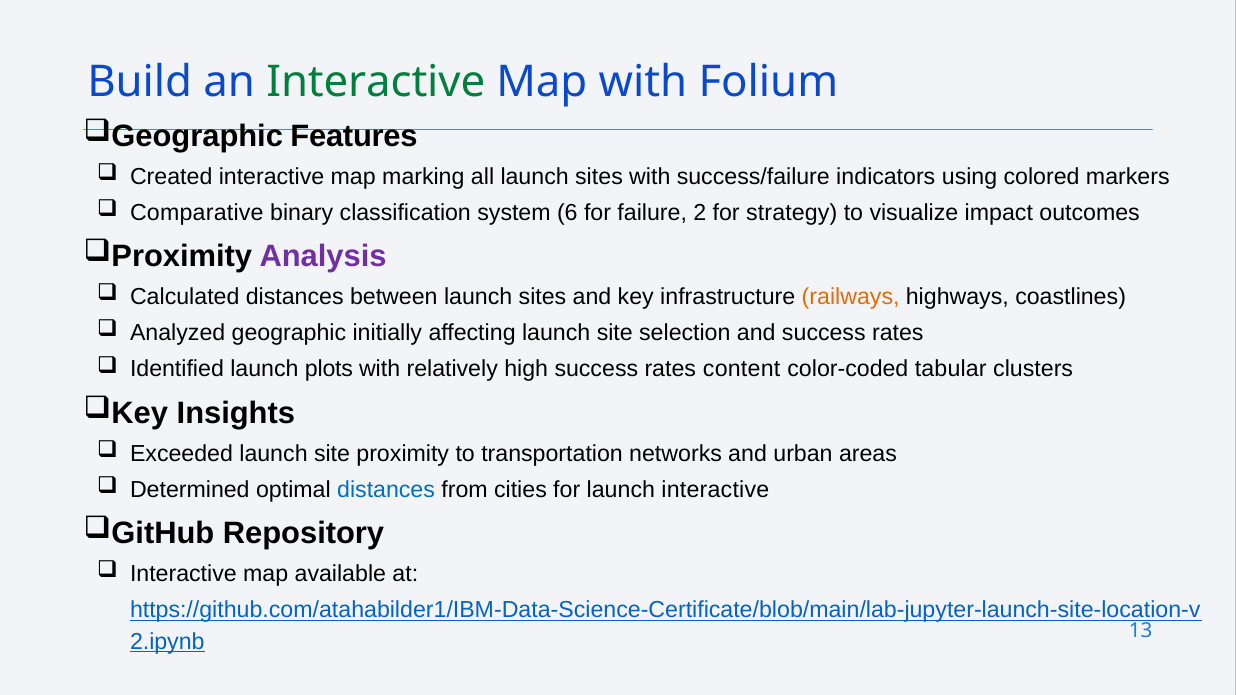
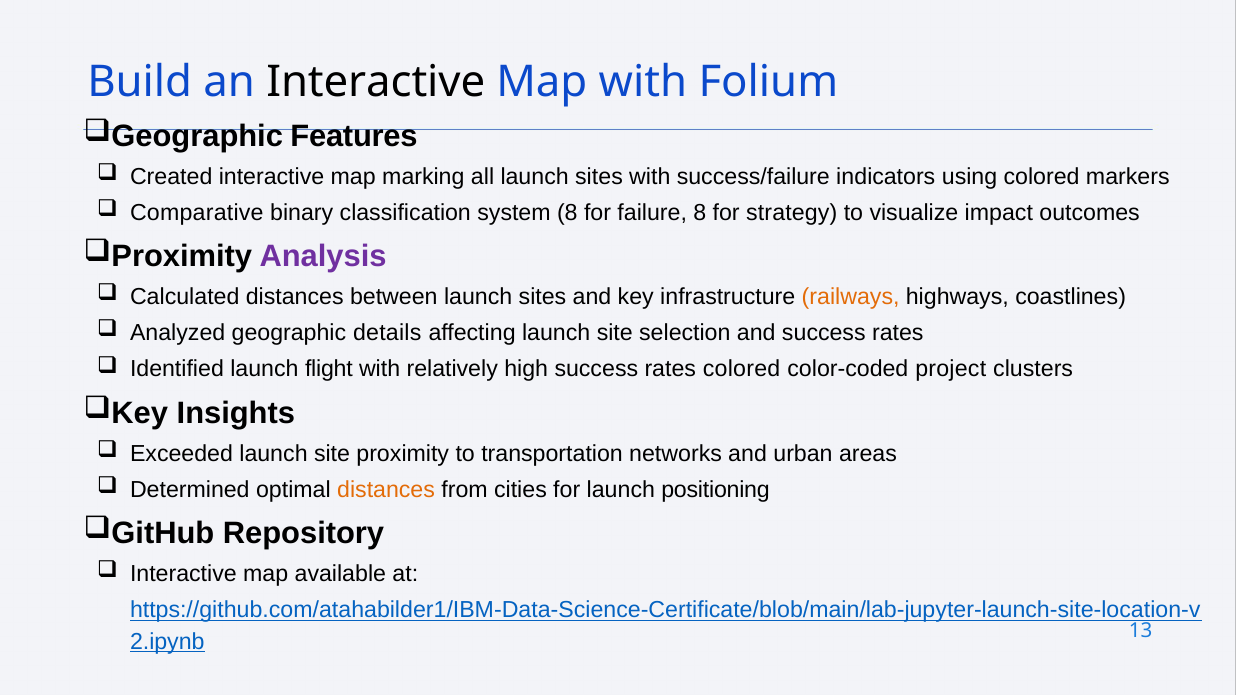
Interactive at (376, 83) colour: green -> black
system 6: 6 -> 8
failure 2: 2 -> 8
initially: initially -> details
plots: plots -> flight
rates content: content -> colored
tabular: tabular -> project
distances at (386, 490) colour: blue -> orange
launch interactive: interactive -> positioning
